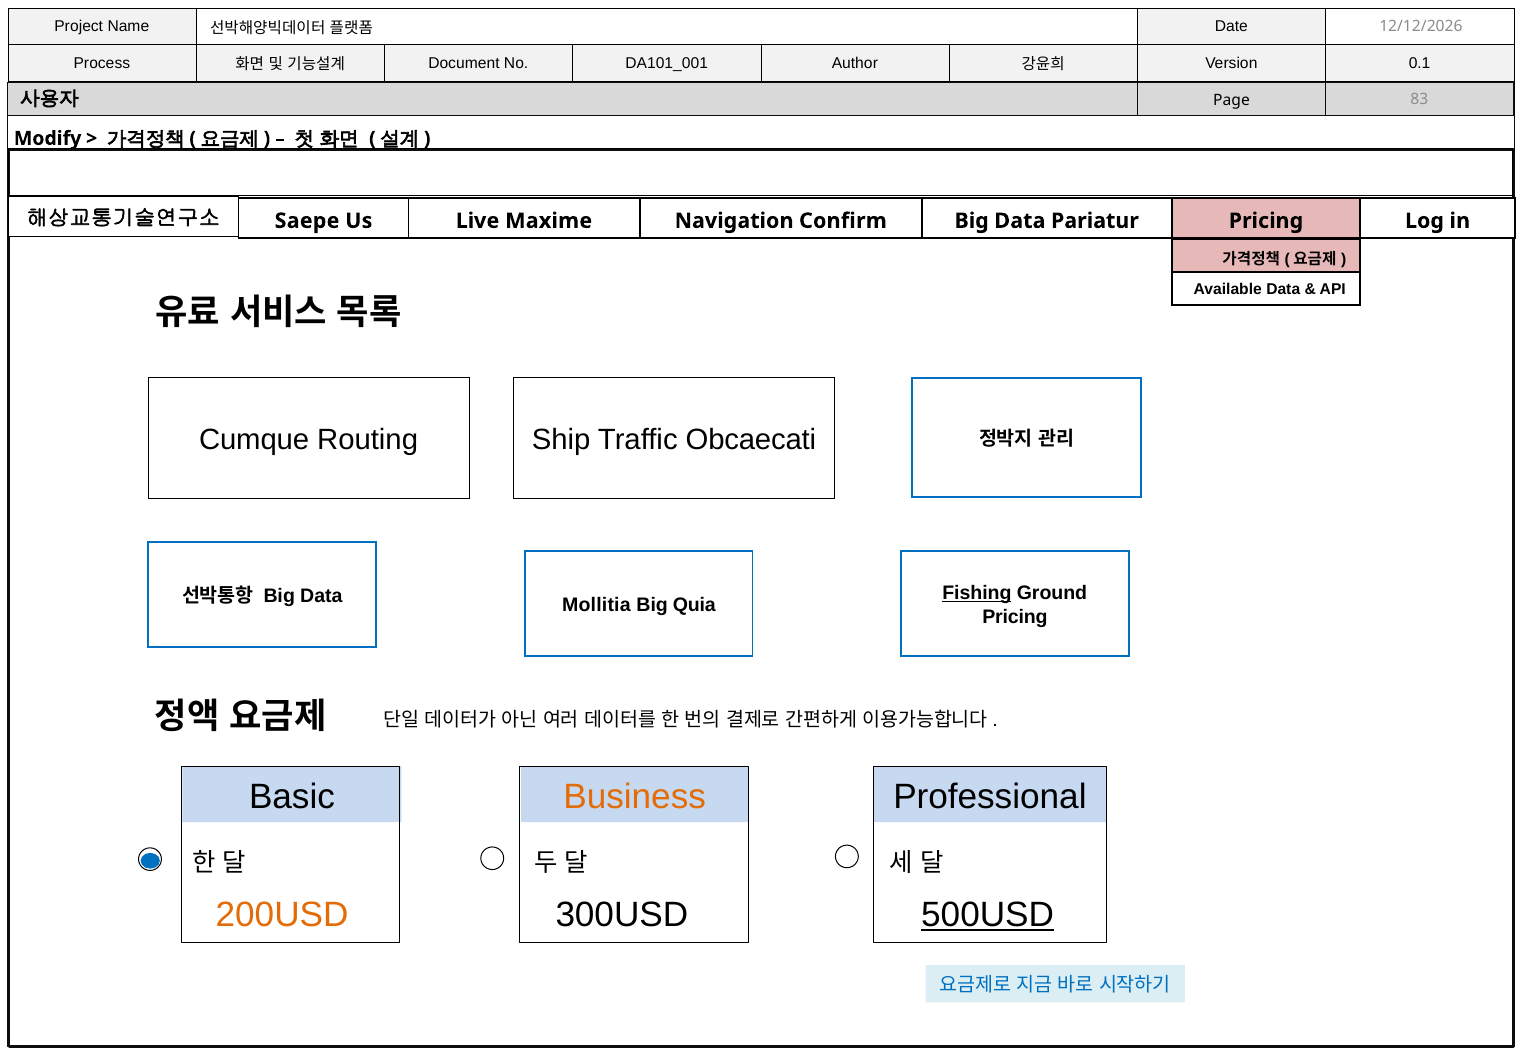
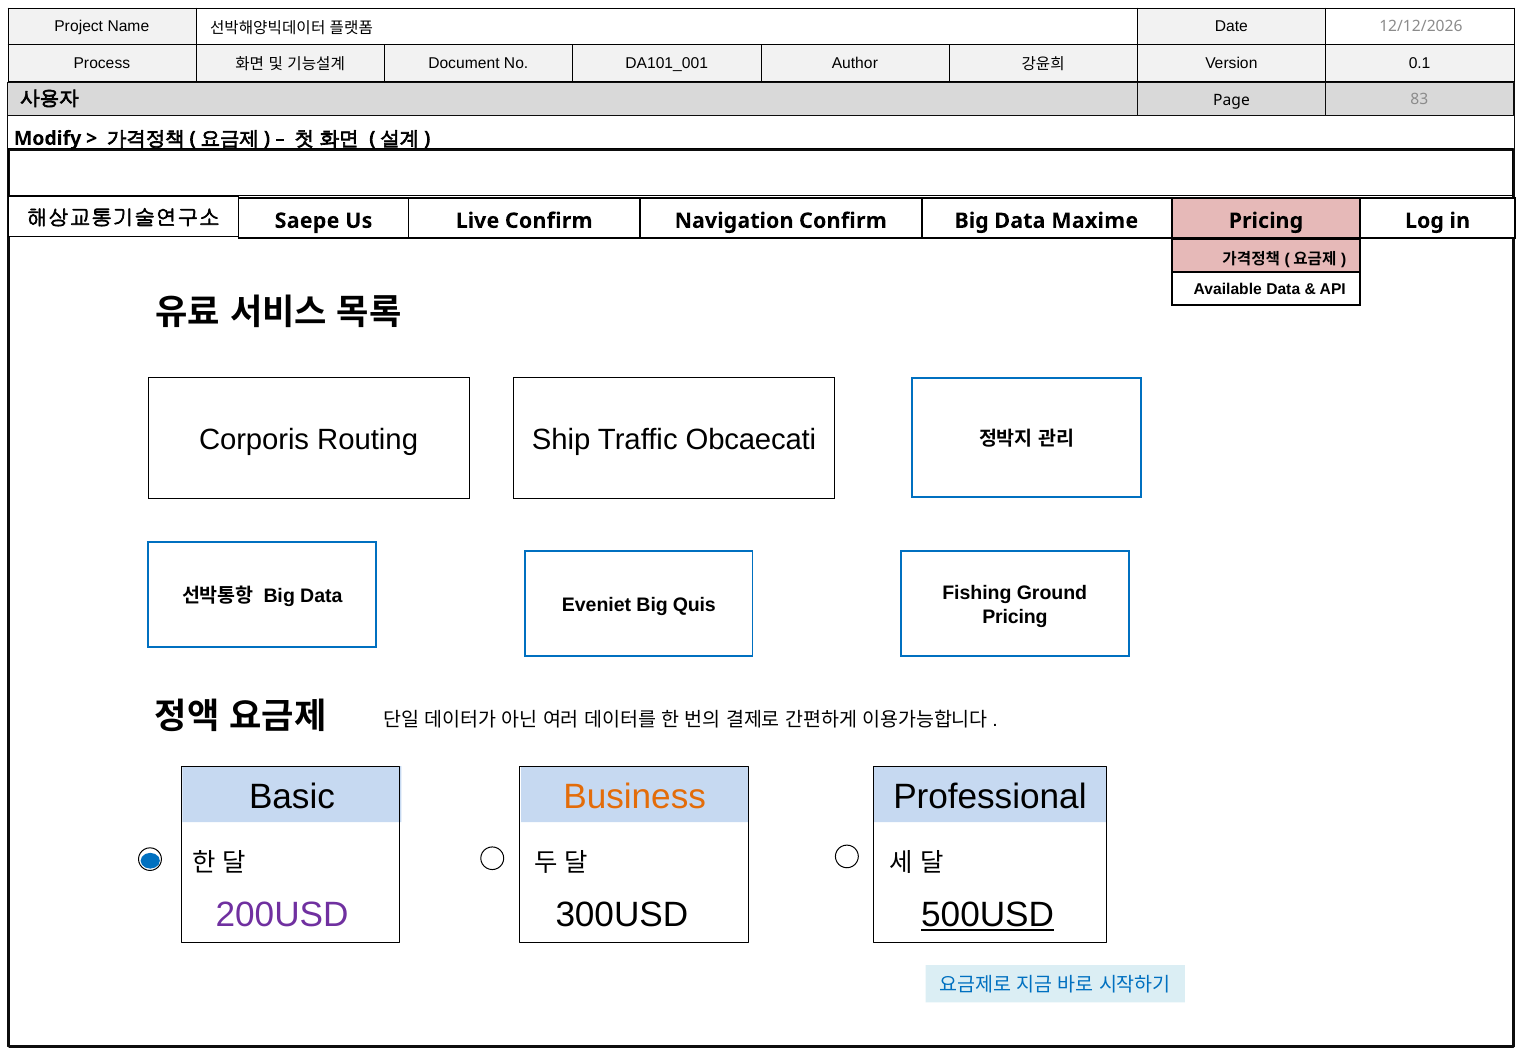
Live Maxime: Maxime -> Confirm
Pariatur: Pariatur -> Maxime
Cumque: Cumque -> Corporis
Fishing underline: present -> none
Mollitia: Mollitia -> Eveniet
Quia: Quia -> Quis
200USD colour: orange -> purple
